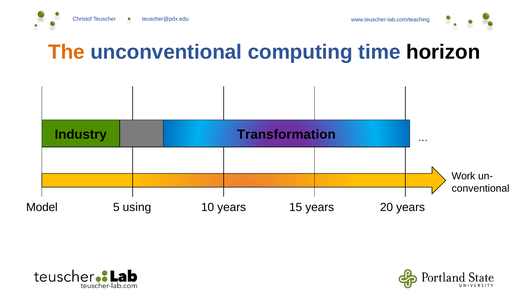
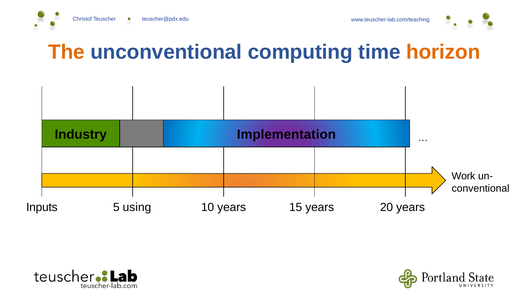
horizon colour: black -> orange
Transformation: Transformation -> Implementation
Model: Model -> Inputs
